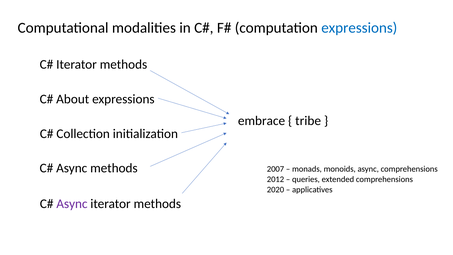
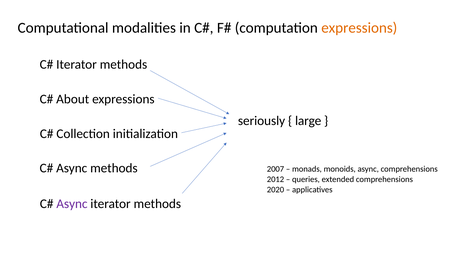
expressions at (359, 28) colour: blue -> orange
embrace: embrace -> seriously
tribe: tribe -> large
